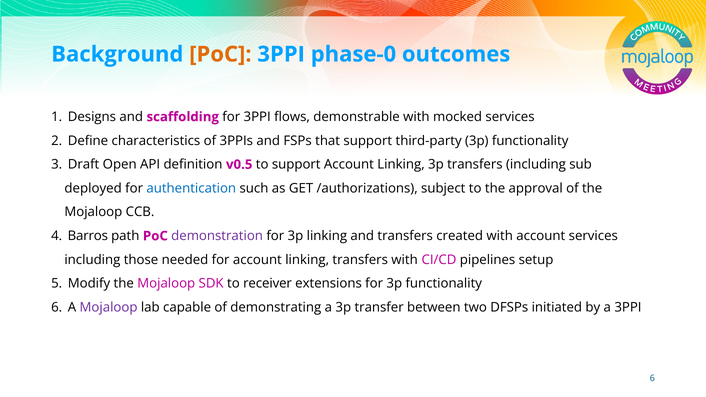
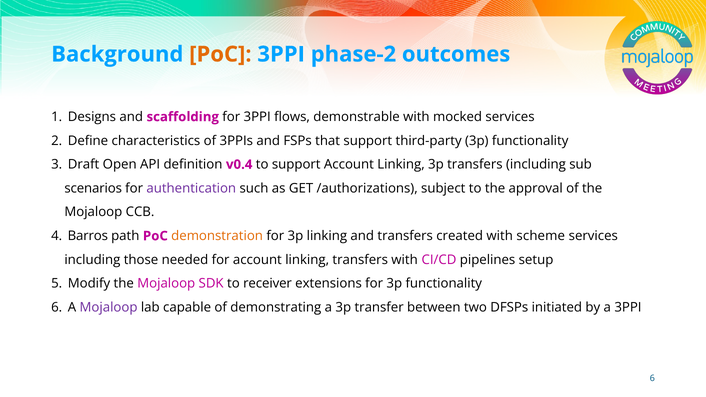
phase-0: phase-0 -> phase-2
v0.5: v0.5 -> v0.4
deployed: deployed -> scenarios
authentication colour: blue -> purple
demonstration colour: purple -> orange
with account: account -> scheme
